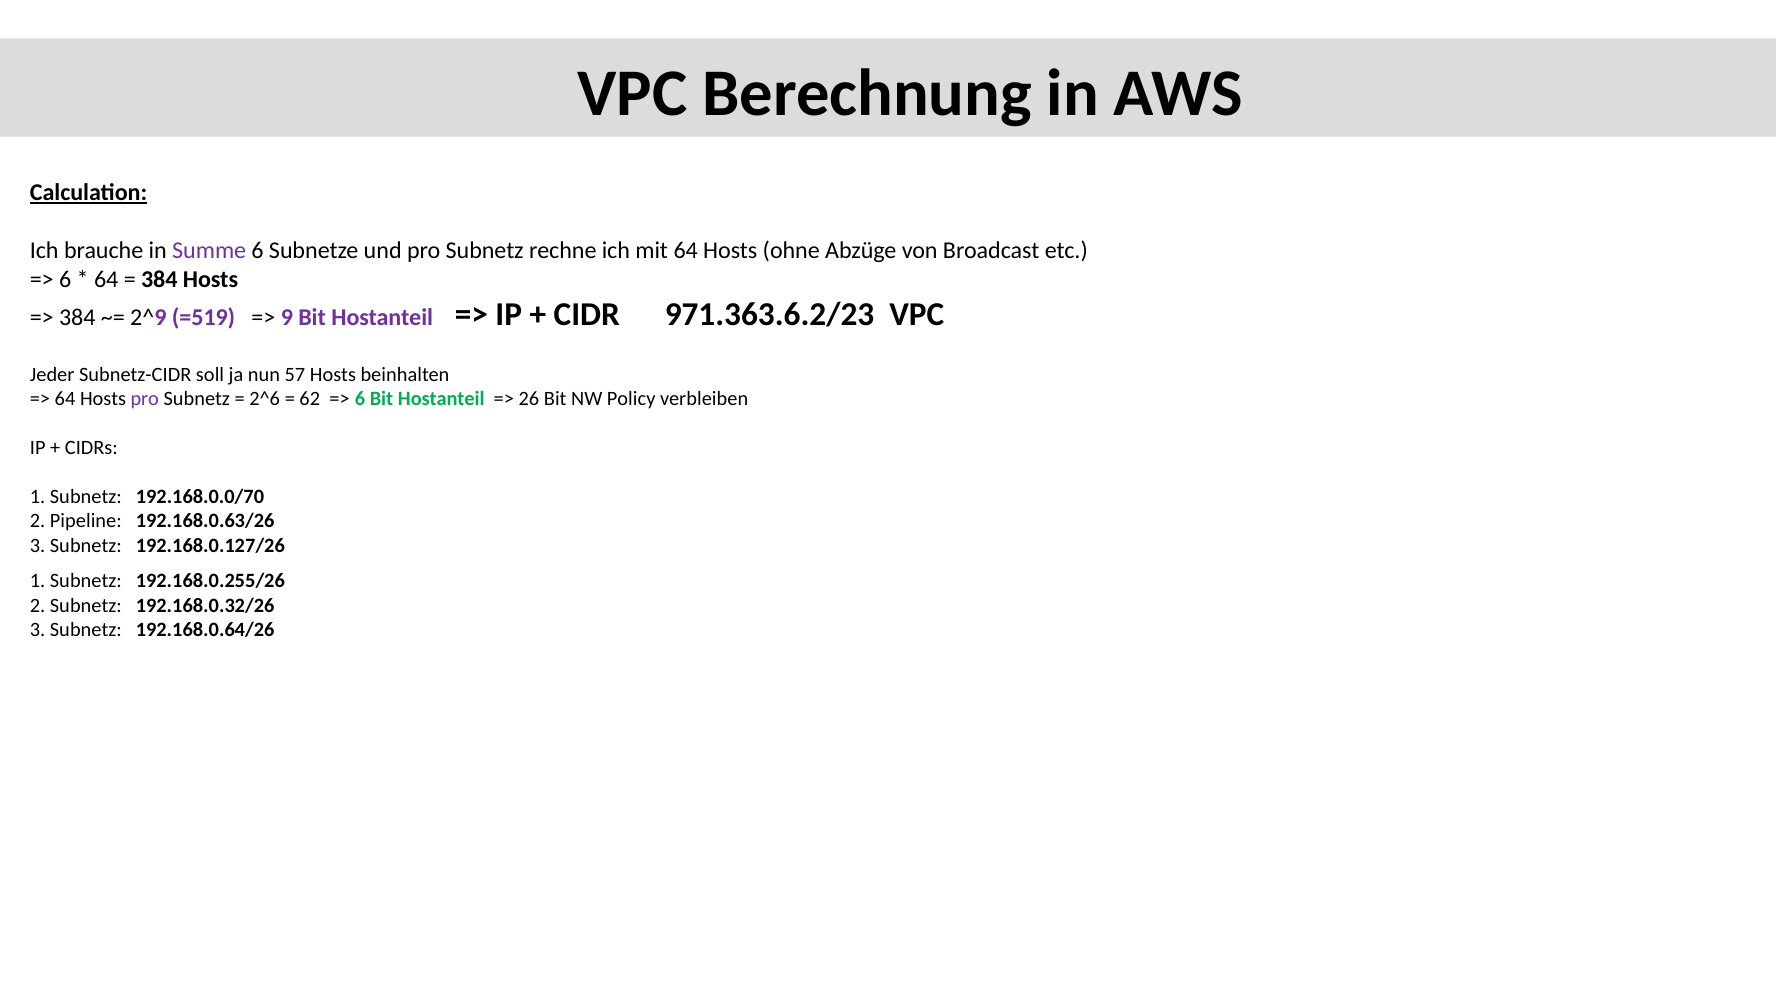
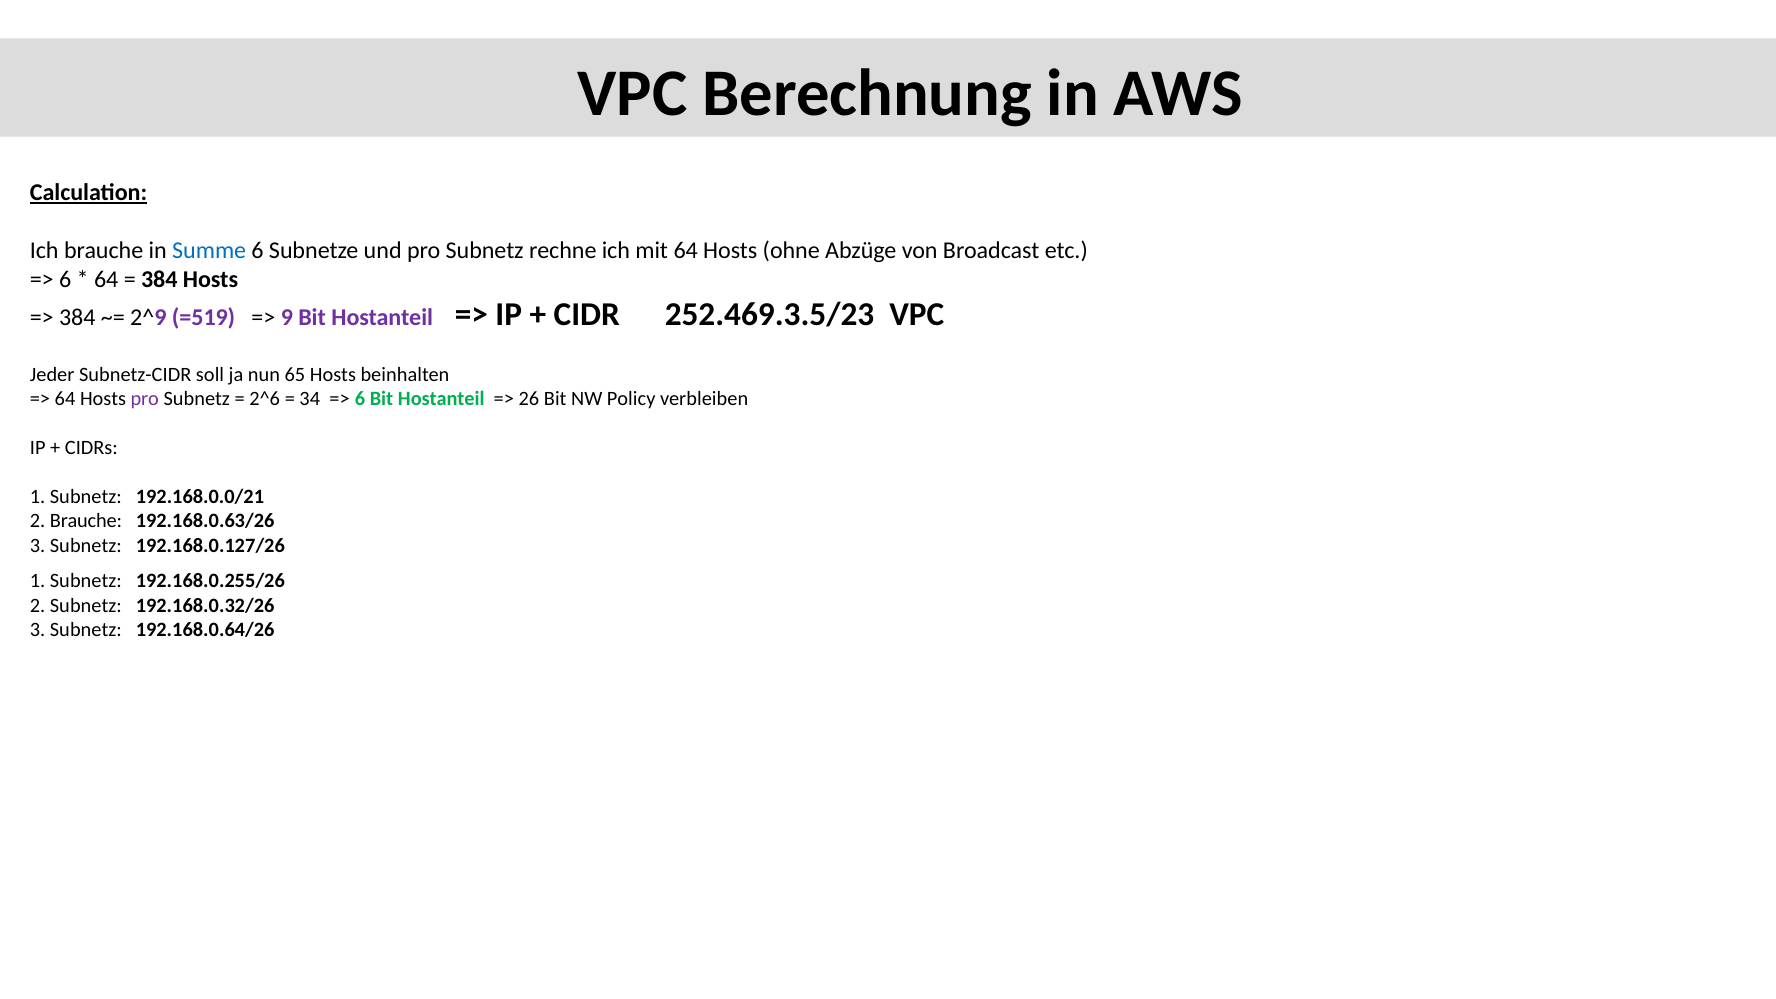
Summe colour: purple -> blue
971.363.6.2/23: 971.363.6.2/23 -> 252.469.3.5/23
57: 57 -> 65
62: 62 -> 34
192.168.0.0/70: 192.168.0.0/70 -> 192.168.0.0/21
2 Pipeline: Pipeline -> Brauche
